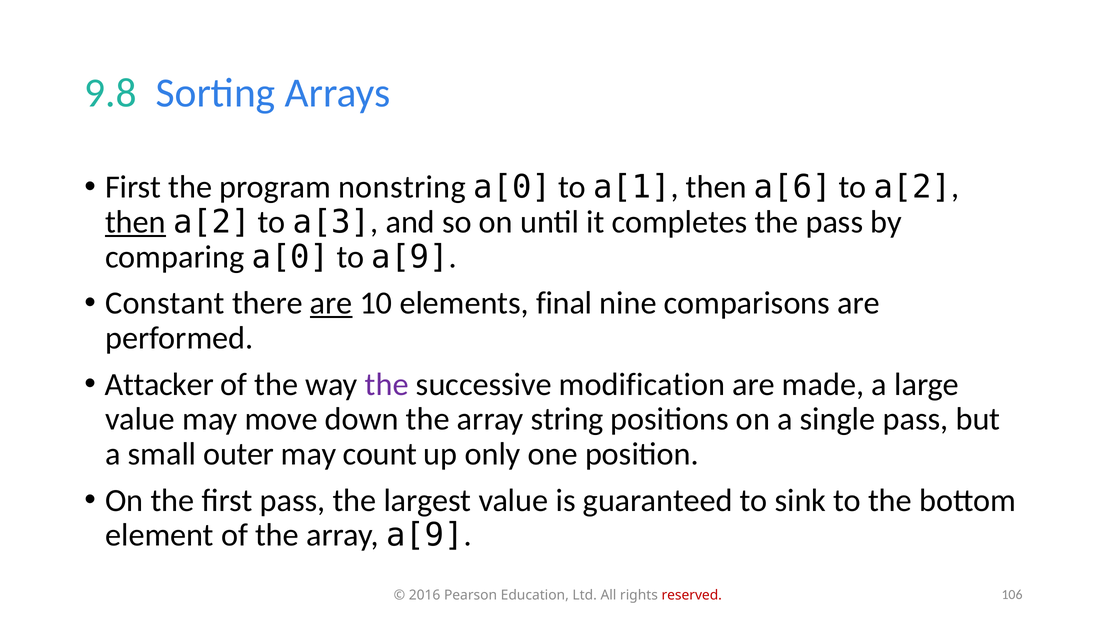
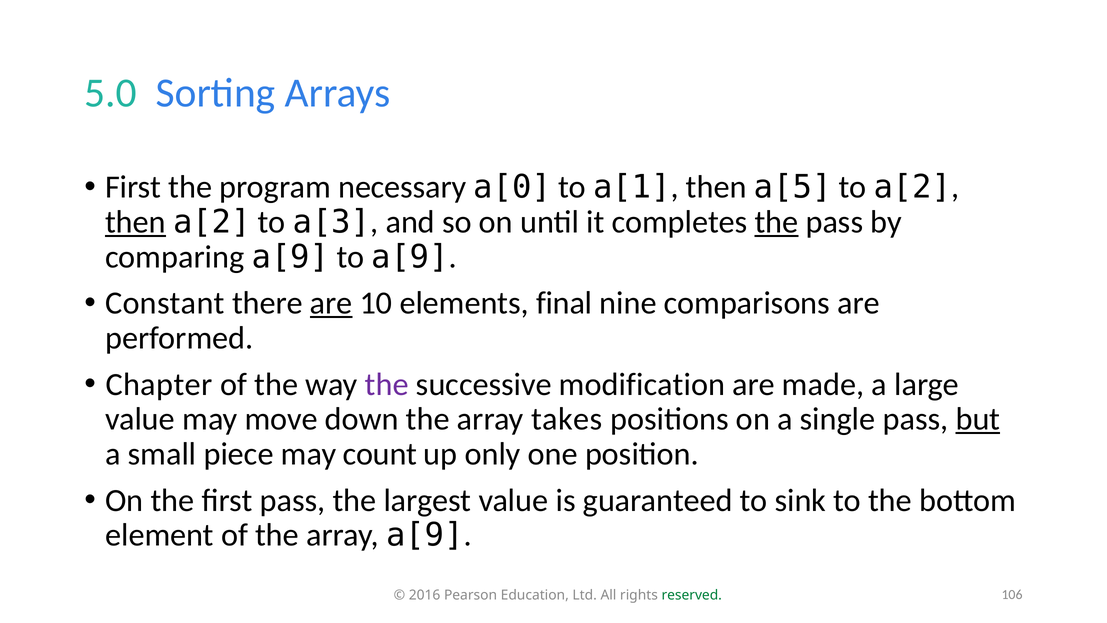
9.8: 9.8 -> 5.0
nonstring: nonstring -> necessary
a[6: a[6 -> a[5
the at (776, 222) underline: none -> present
comparing a[0: a[0 -> a[9
Attacker: Attacker -> Chapter
string: string -> takes
but underline: none -> present
outer: outer -> piece
reserved colour: red -> green
